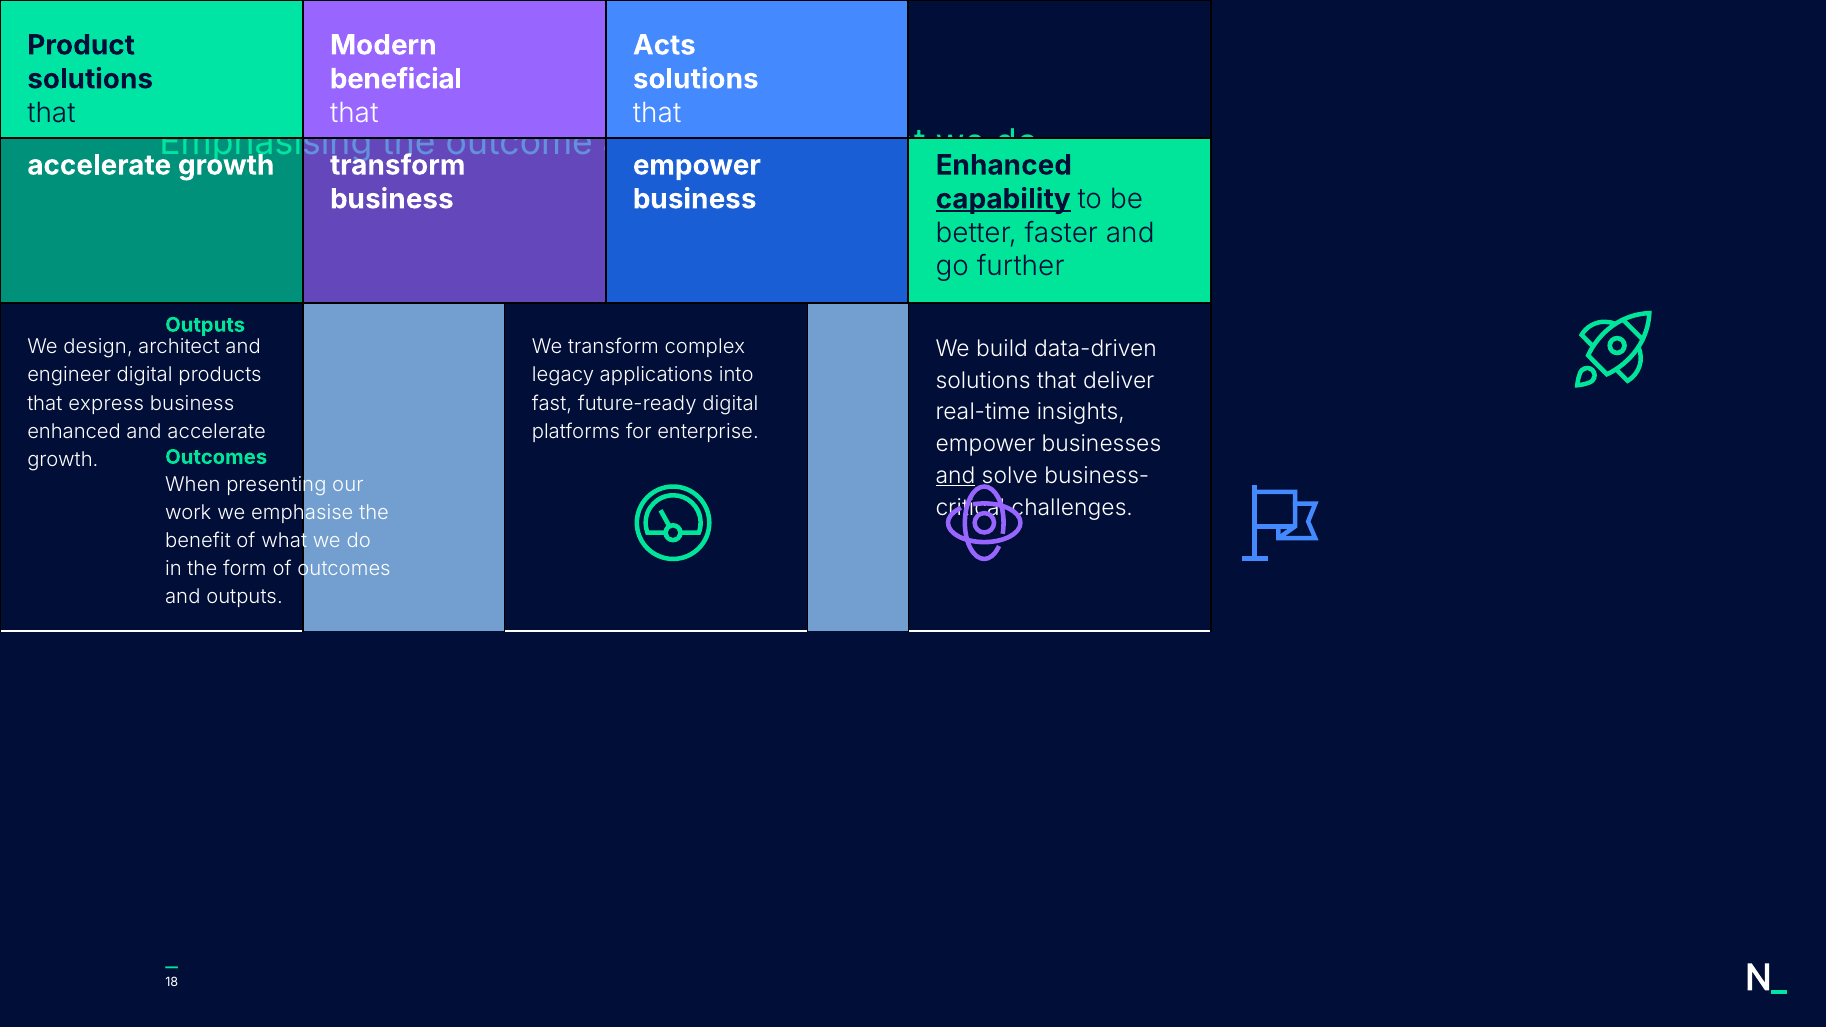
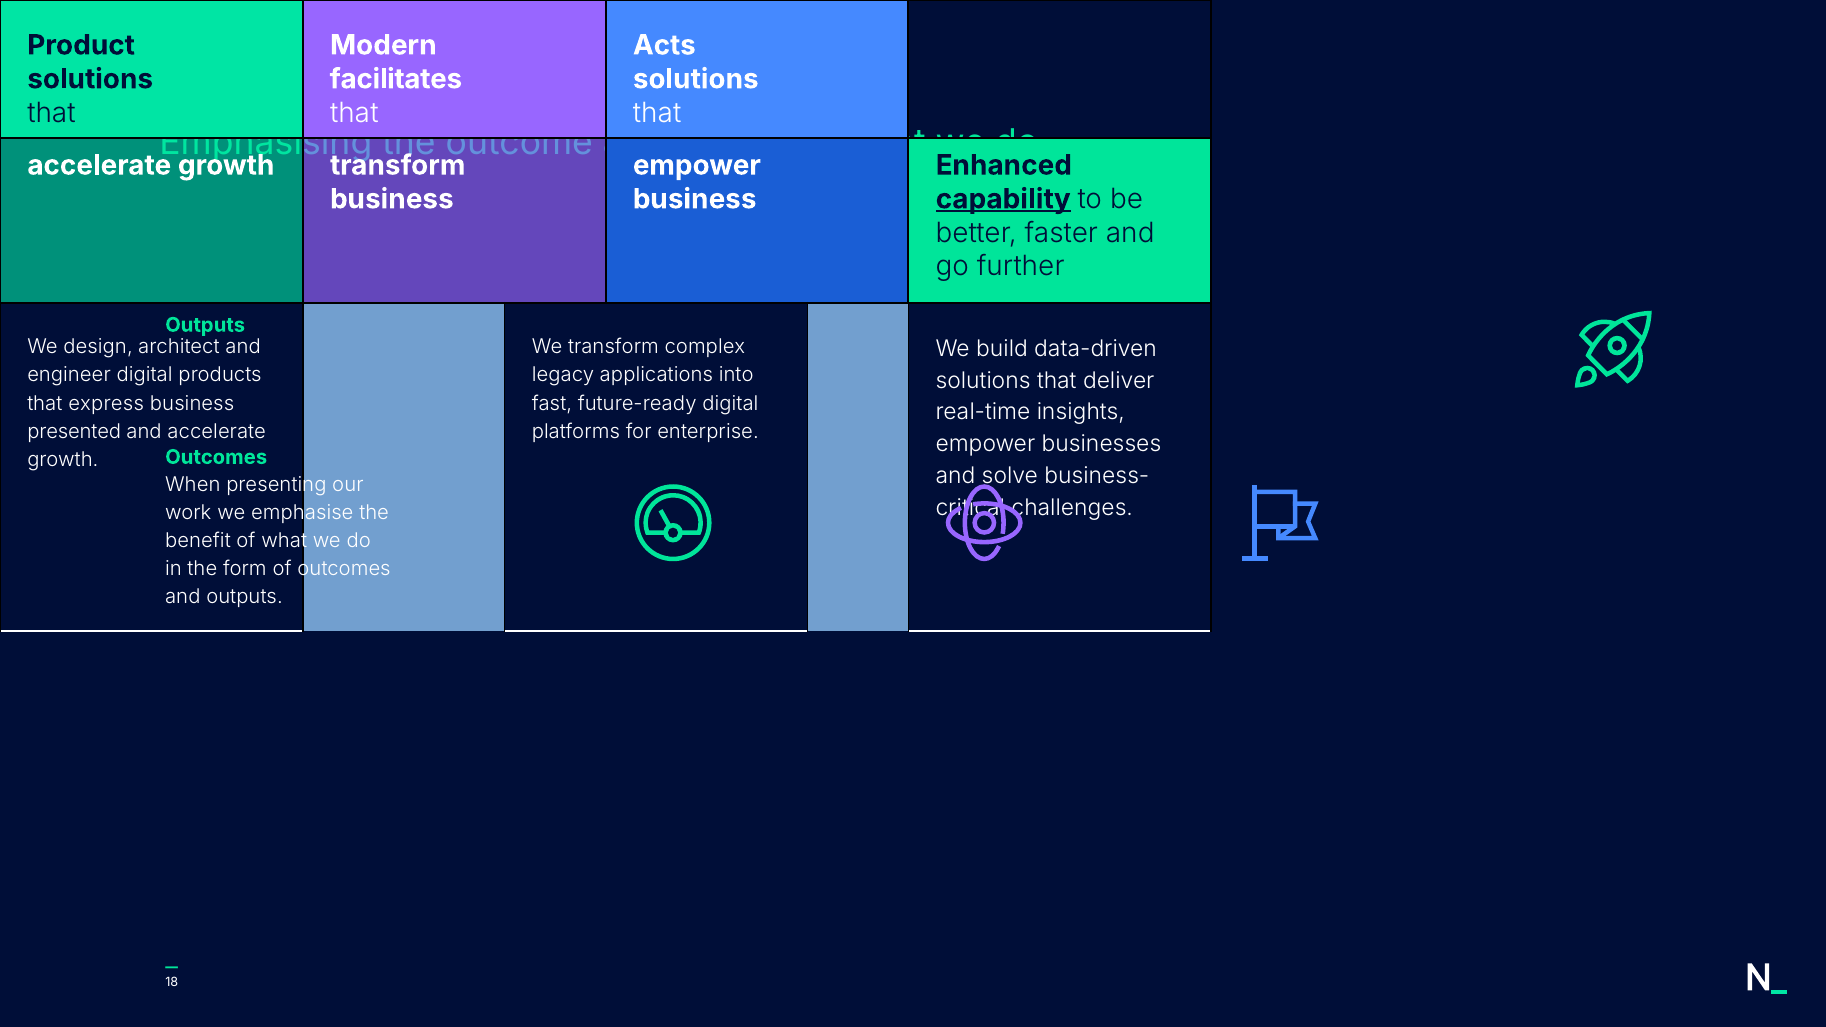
beneficial: beneficial -> facilitates
enhanced at (74, 432): enhanced -> presented
and at (956, 476) underline: present -> none
